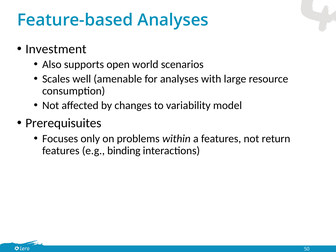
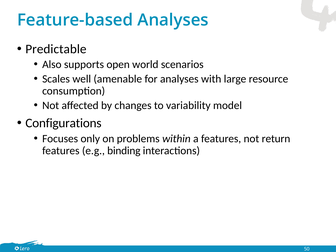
Investment: Investment -> Predictable
Prerequisuites: Prerequisuites -> Configurations
